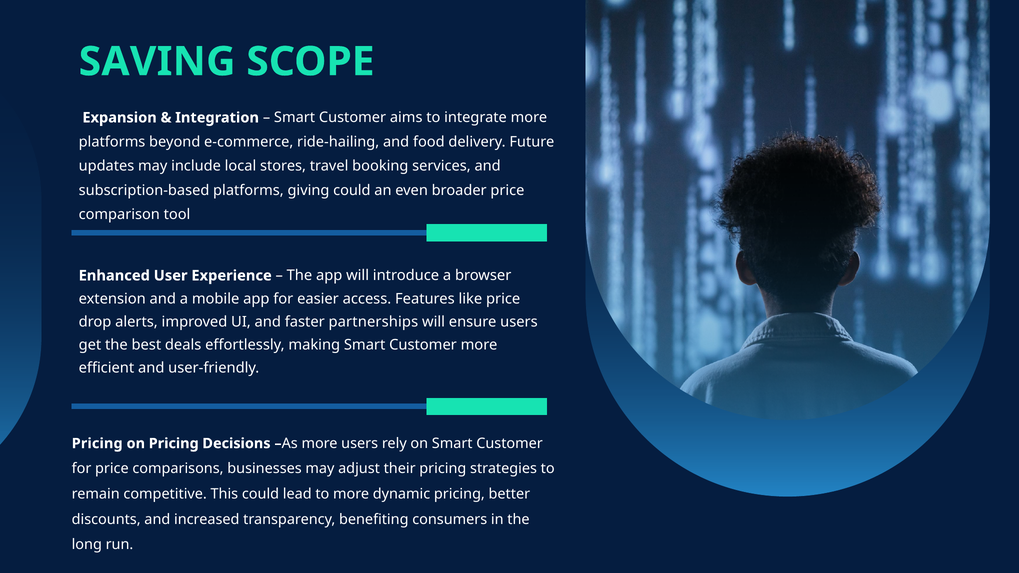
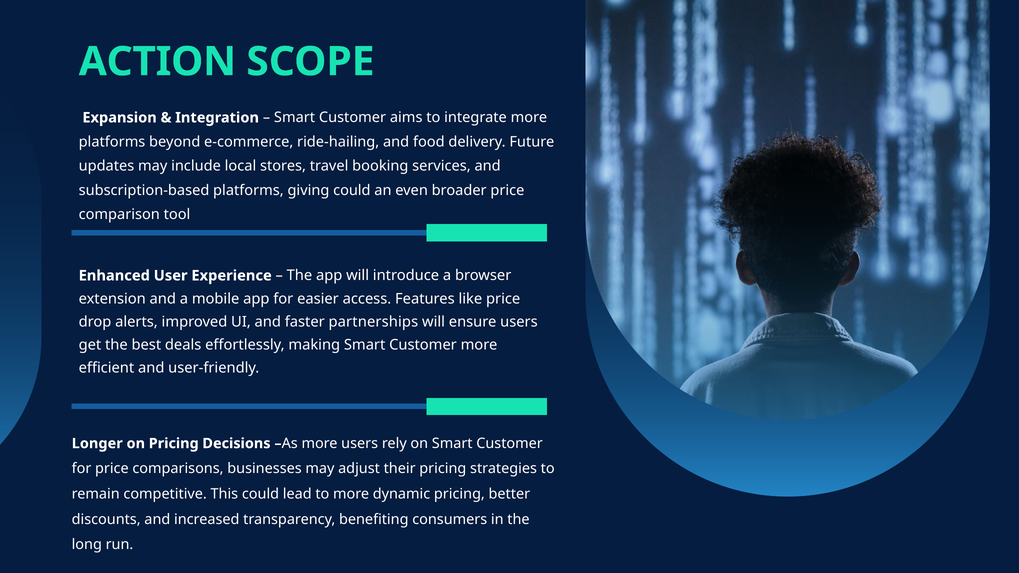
SAVING: SAVING -> ACTION
Pricing at (97, 444): Pricing -> Longer
